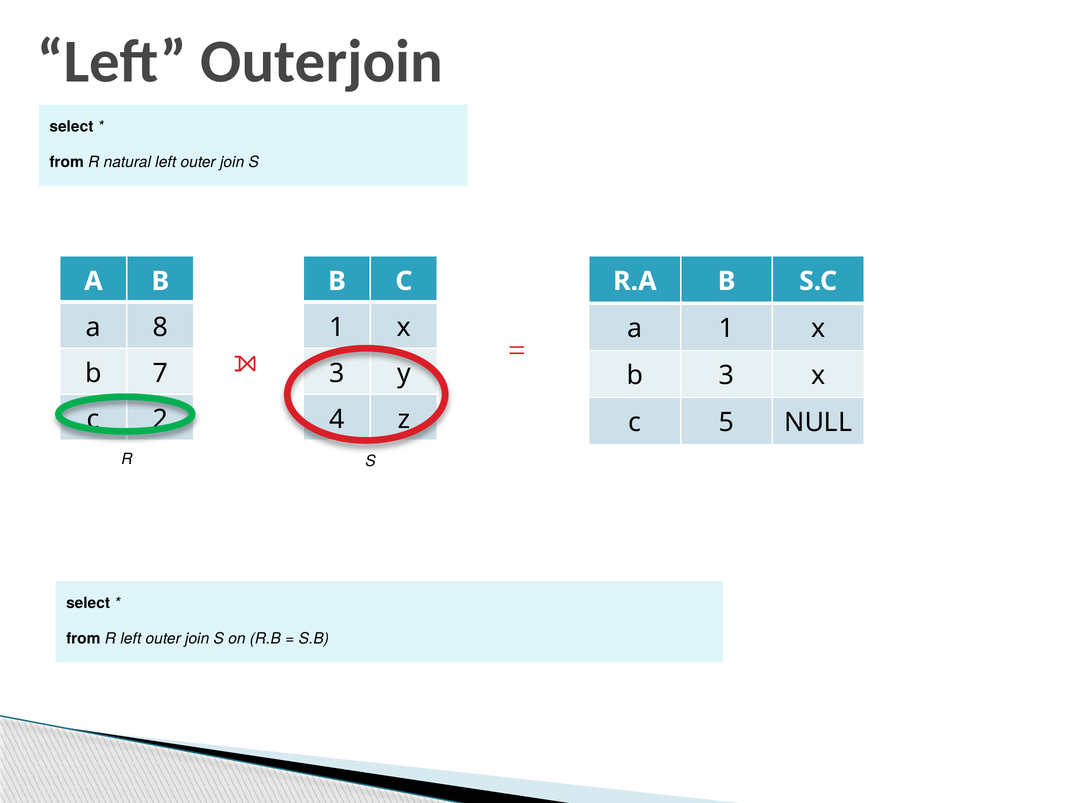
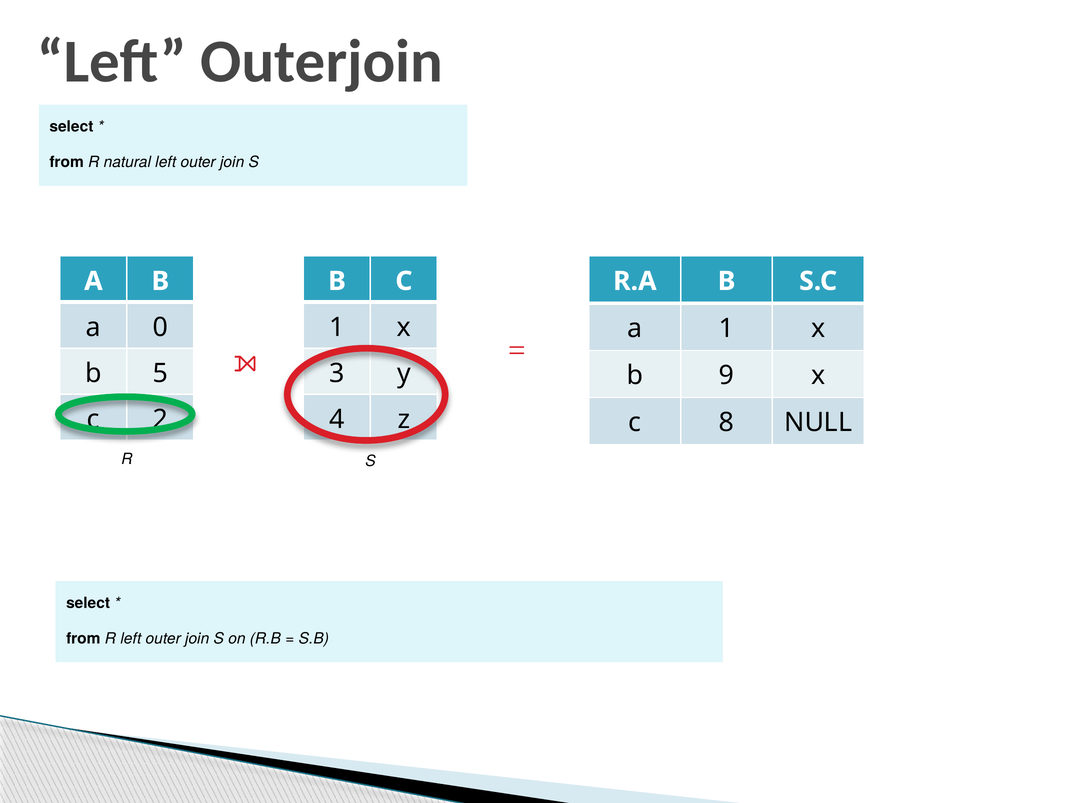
8: 8 -> 0
7: 7 -> 5
b 3: 3 -> 9
5: 5 -> 8
